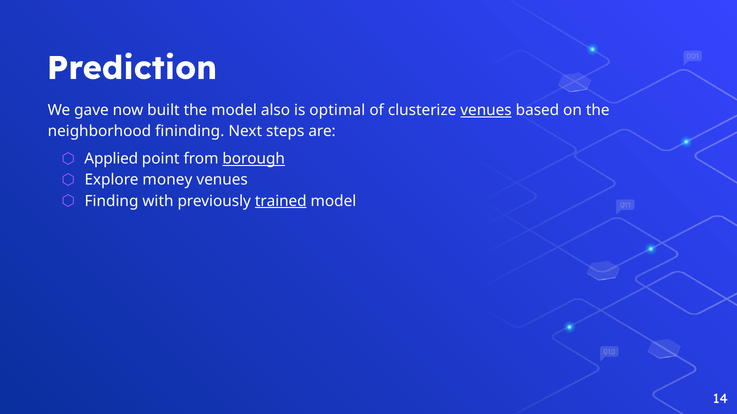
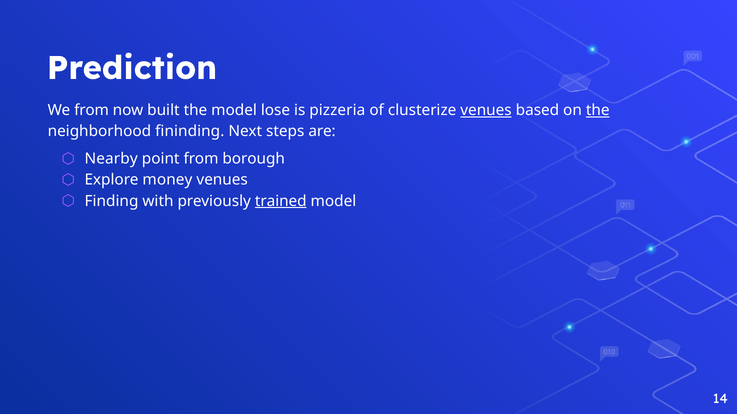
We gave: gave -> from
also: also -> lose
optimal: optimal -> pizzeria
the at (598, 110) underline: none -> present
Applied: Applied -> Nearby
borough underline: present -> none
